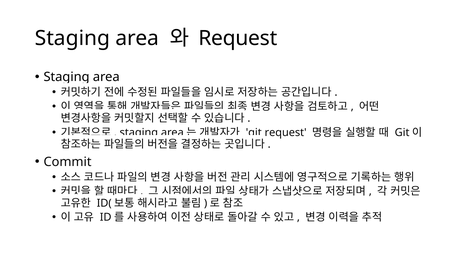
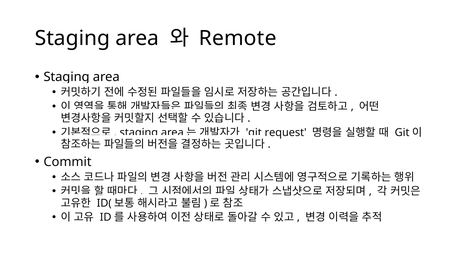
Request at (238, 38): Request -> Remote
